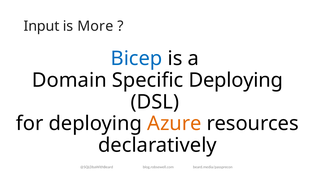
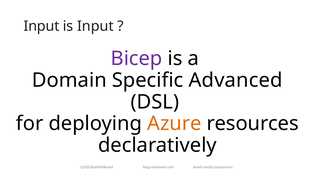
is More: More -> Input
Bicep colour: blue -> purple
Specific Deploying: Deploying -> Advanced
